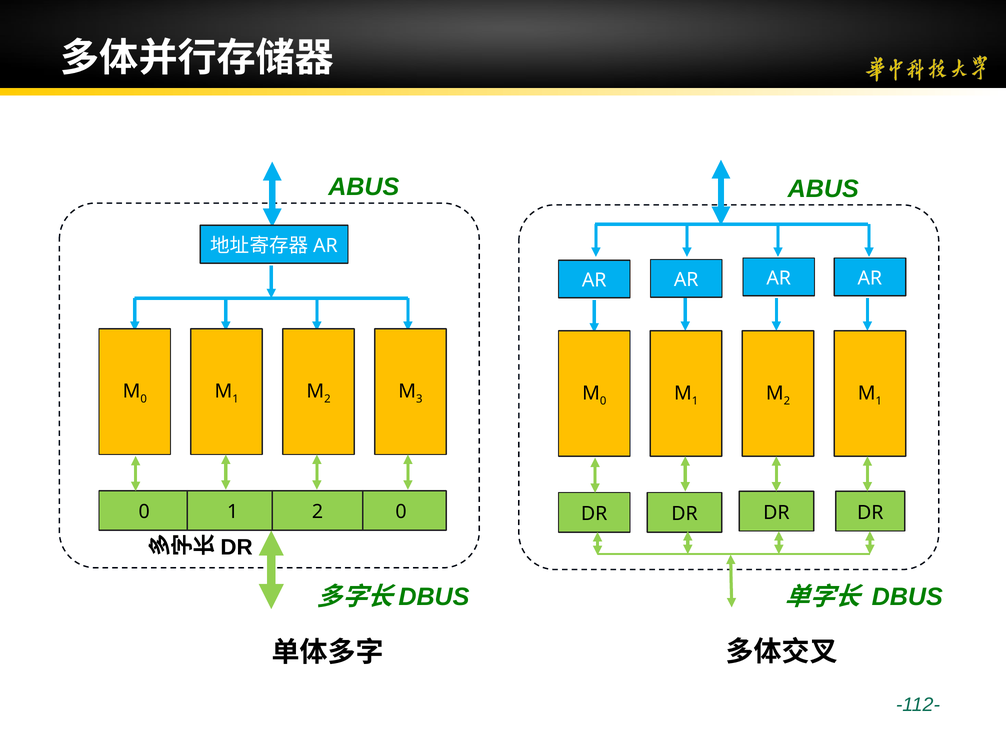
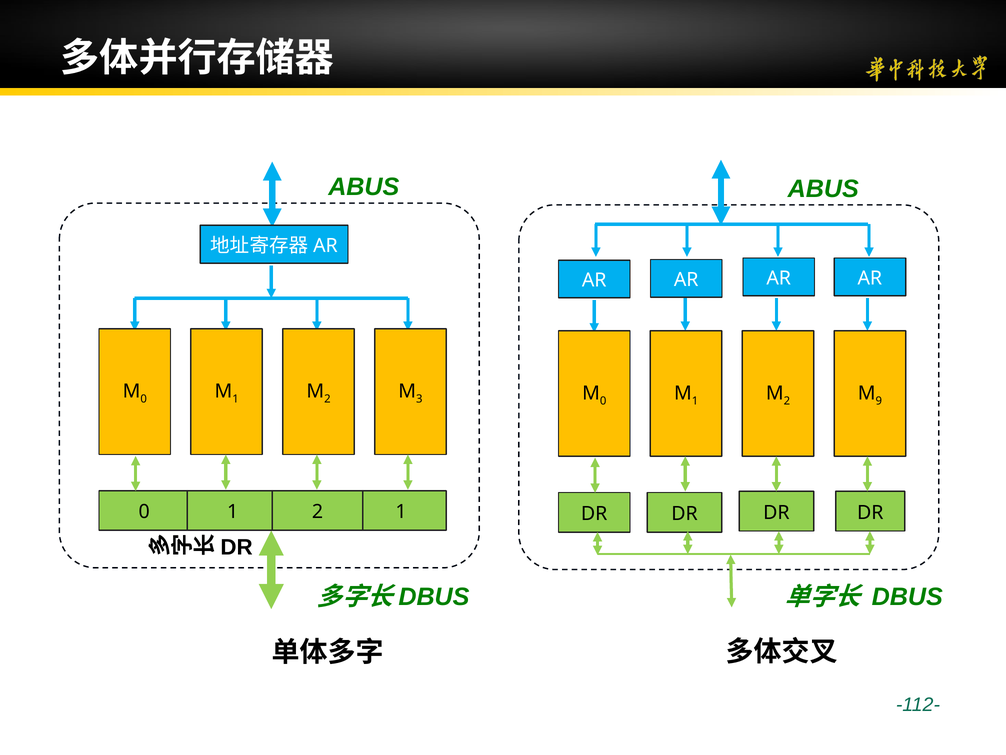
1 at (879, 401): 1 -> 9
1 0: 0 -> 1
